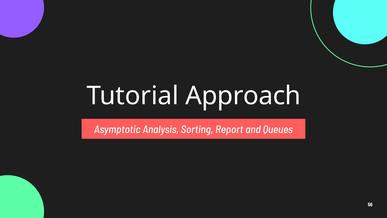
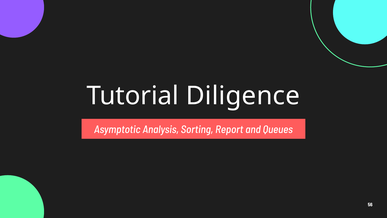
Approach: Approach -> Diligence
